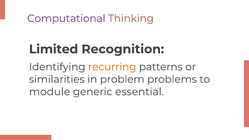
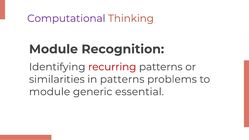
Limited at (54, 49): Limited -> Module
recurring colour: orange -> red
in problem: problem -> patterns
